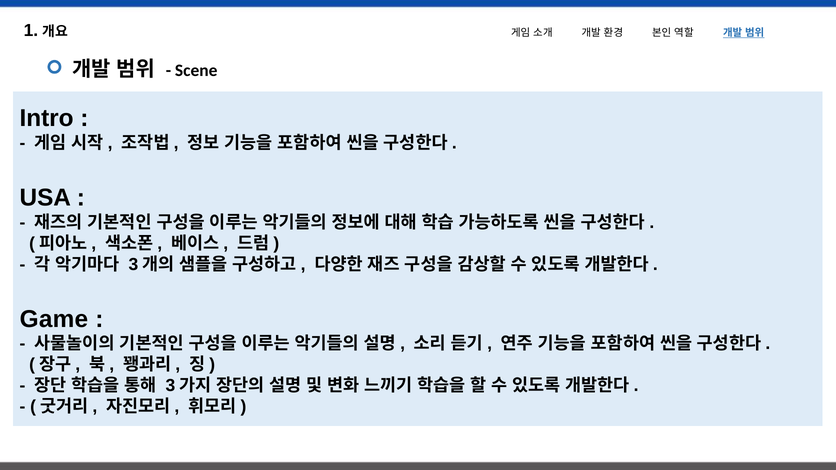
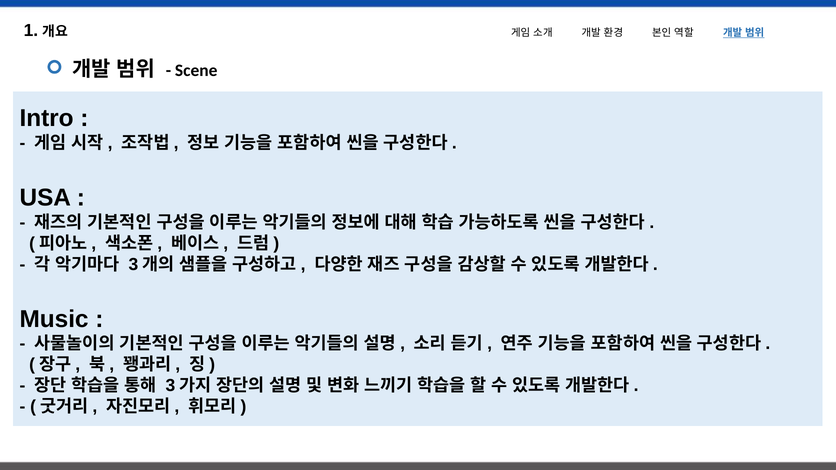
Game: Game -> Music
